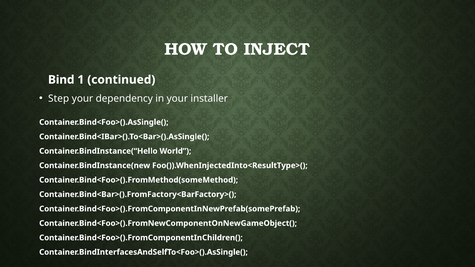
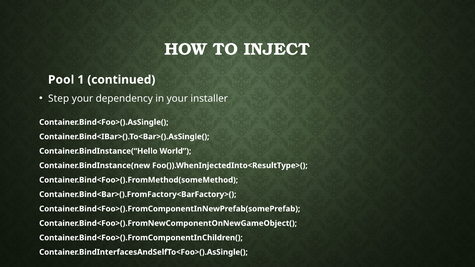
Bind: Bind -> Pool
